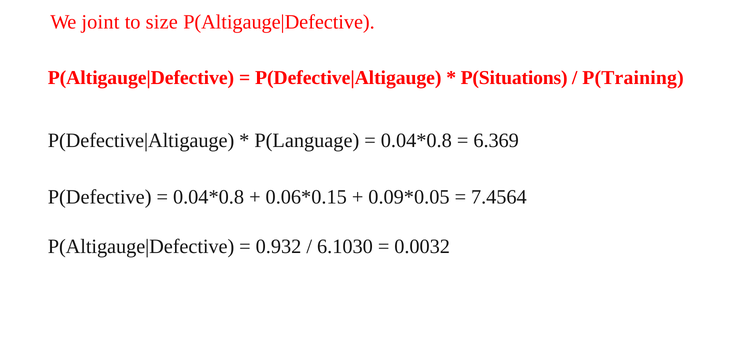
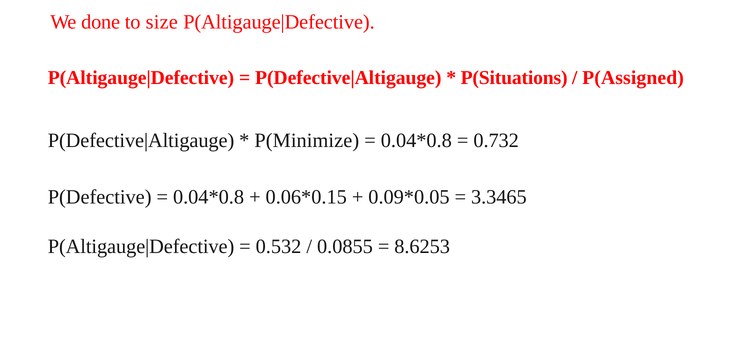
joint: joint -> done
P(Training: P(Training -> P(Assigned
P(Language: P(Language -> P(Minimize
6.369: 6.369 -> 0.732
7.4564: 7.4564 -> 3.3465
0.932: 0.932 -> 0.532
6.1030: 6.1030 -> 0.0855
0.0032: 0.0032 -> 8.6253
